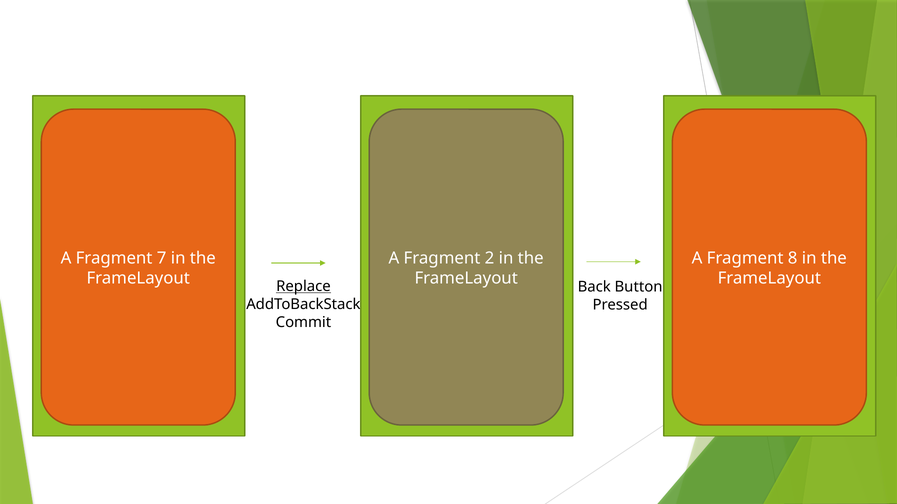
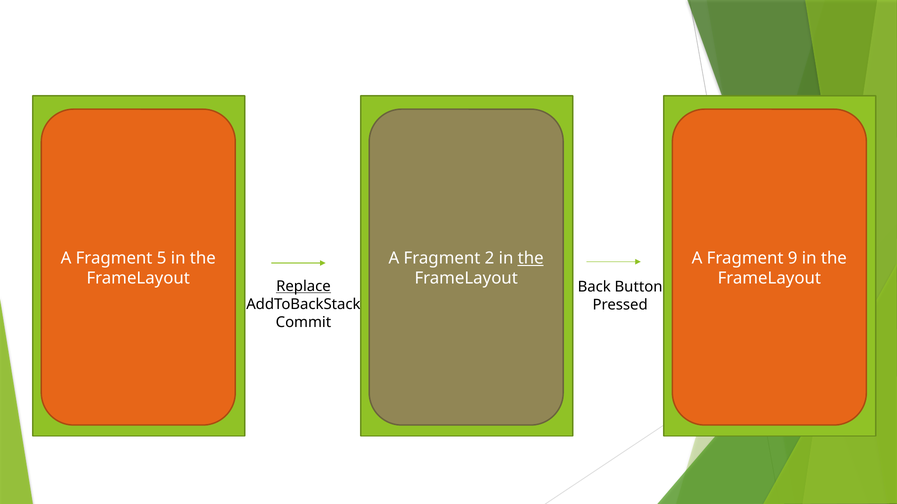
7: 7 -> 5
the at (531, 258) underline: none -> present
8: 8 -> 9
